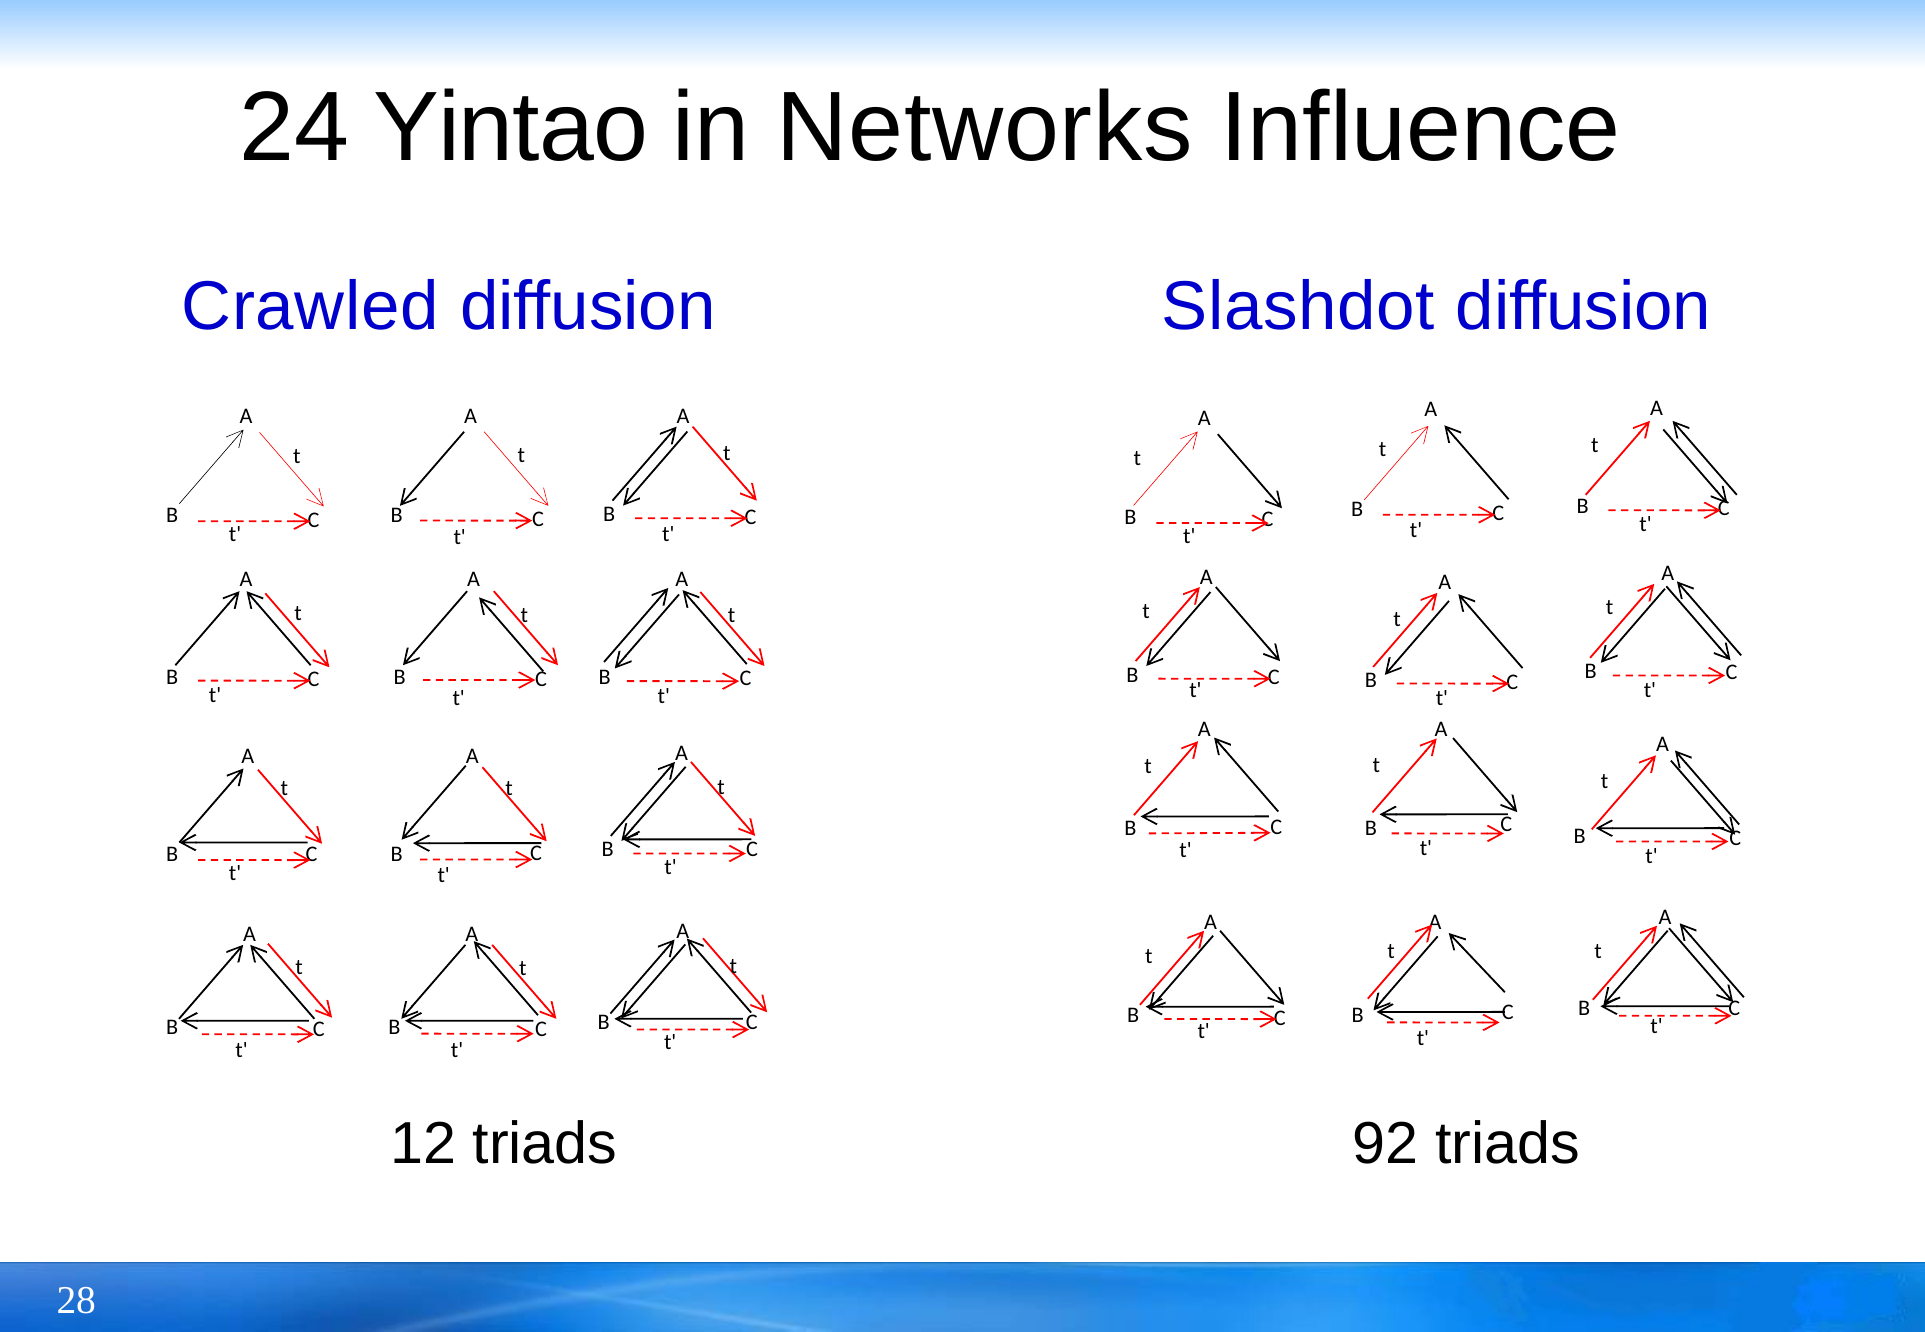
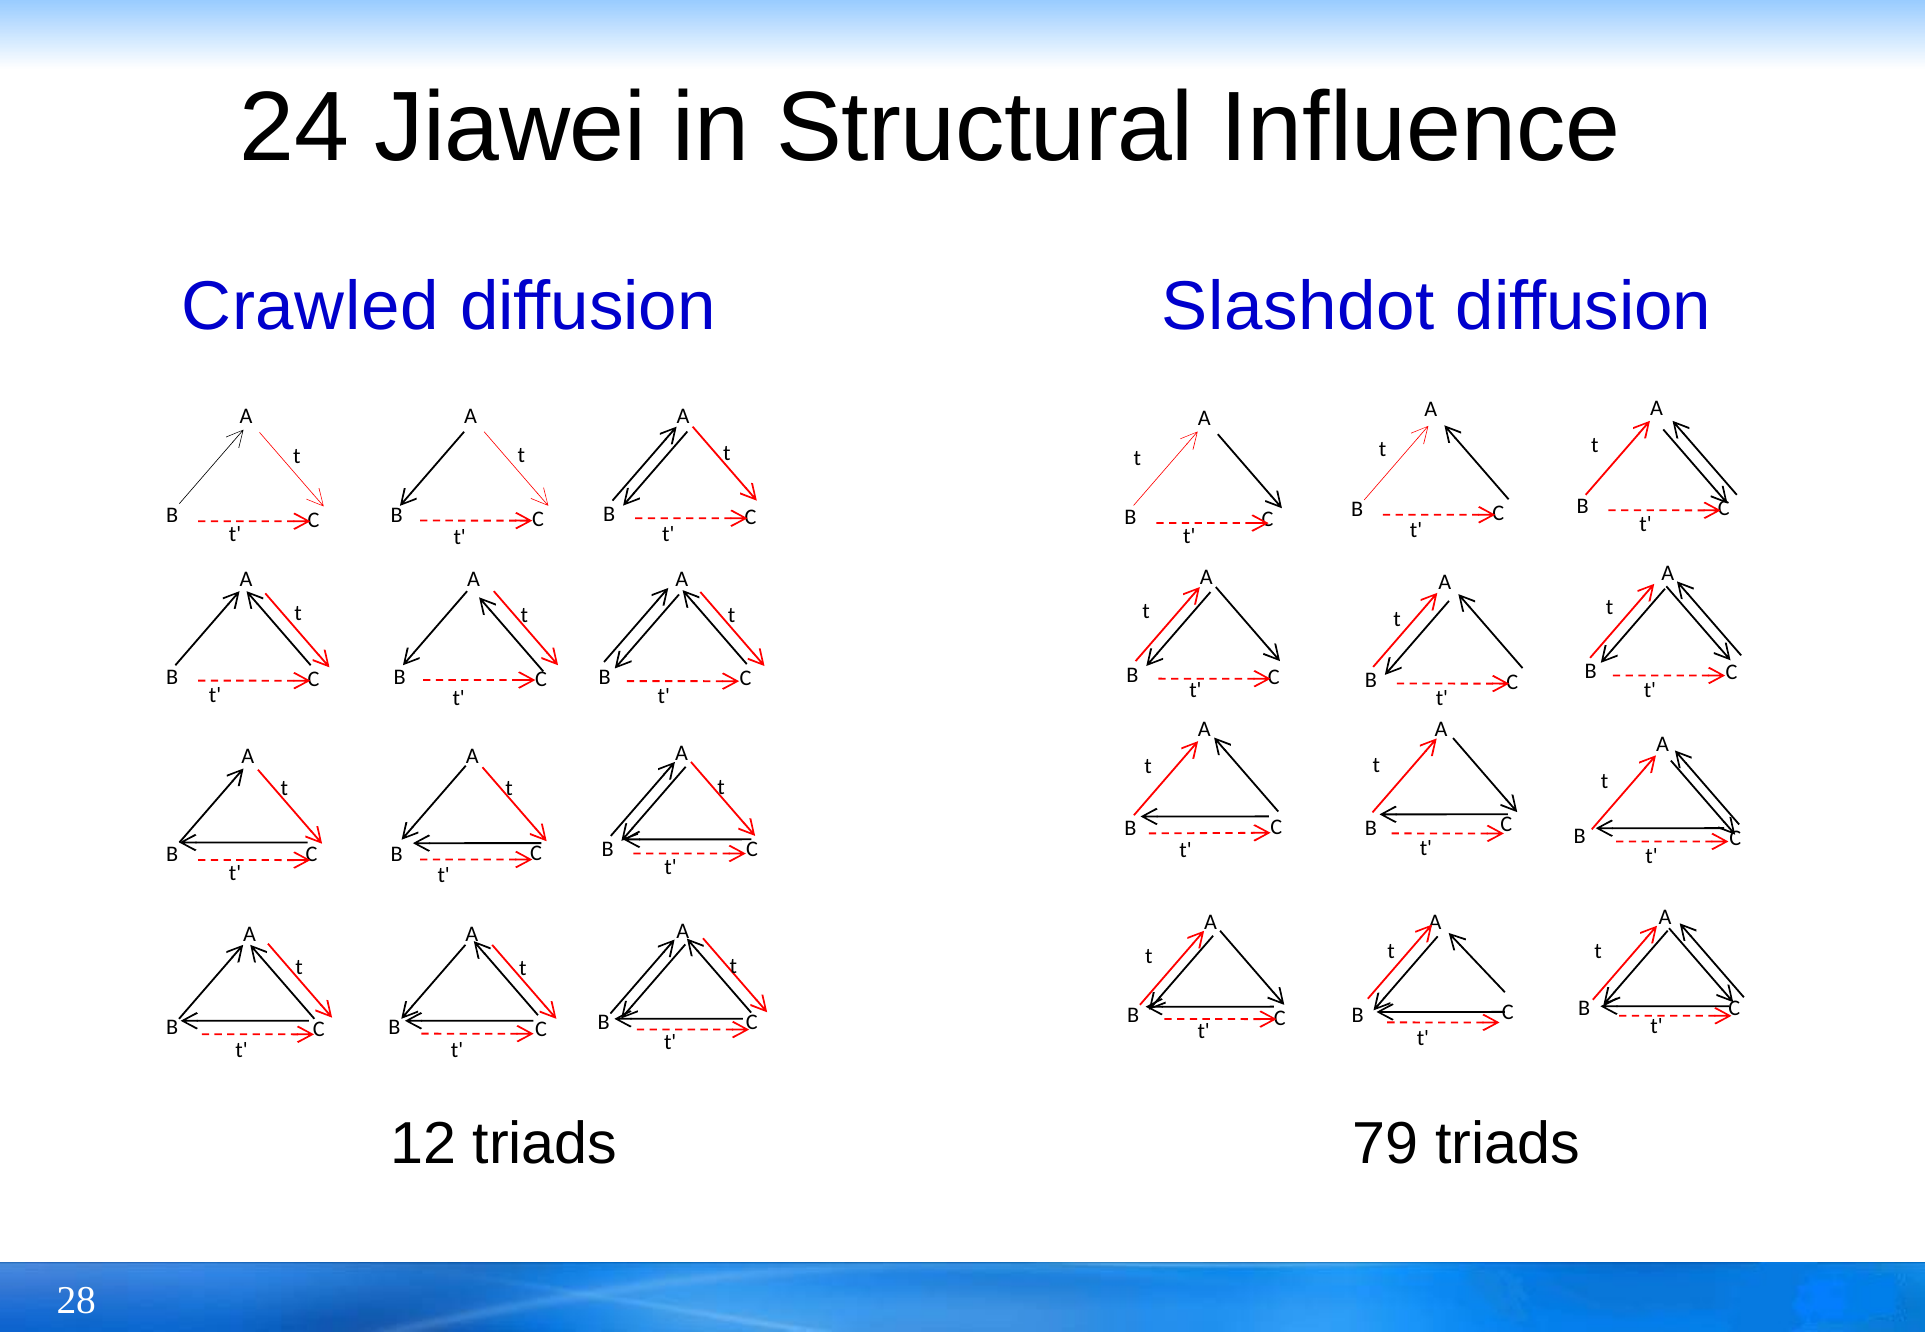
Yintao: Yintao -> Jiawei
Networks: Networks -> Structural
92: 92 -> 79
